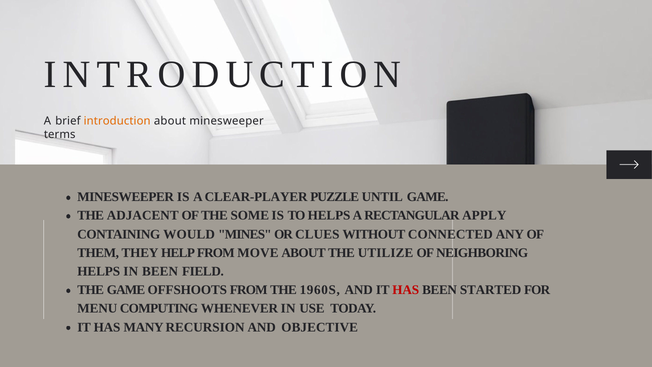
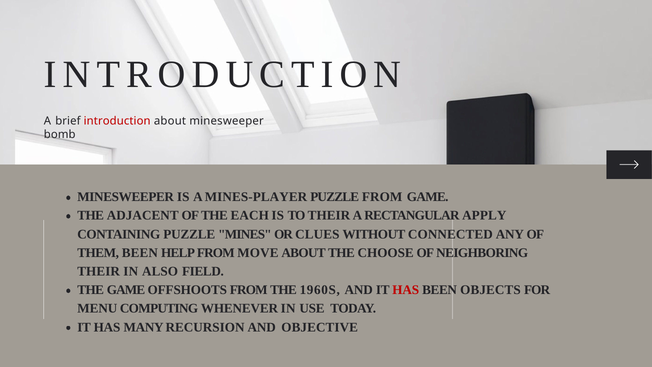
introduction at (117, 121) colour: orange -> red
terms: terms -> bomb
CLEAR-PLAYER: CLEAR-PLAYER -> MINES-PLAYER
PUZZLE UNTIL: UNTIL -> FROM
SOME: SOME -> EACH
TO HELPS: HELPS -> THEIR
CONTAINING WOULD: WOULD -> PUZZLE
THEM THEY: THEY -> BEEN
UTILIZE: UTILIZE -> CHOOSE
HELPS at (99, 271): HELPS -> THEIR
IN BEEN: BEEN -> ALSO
STARTED: STARTED -> OBJECTS
